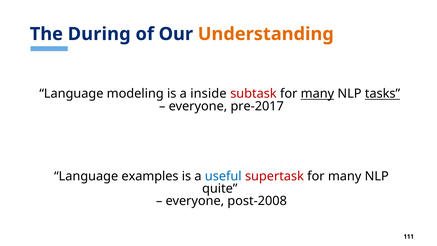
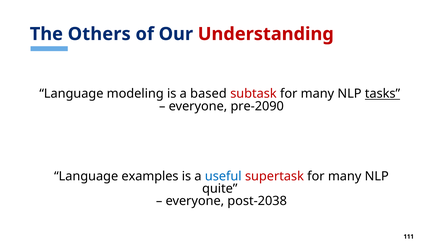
During: During -> Others
Understanding colour: orange -> red
inside: inside -> based
many at (317, 94) underline: present -> none
pre-2017: pre-2017 -> pre-2090
post-2008: post-2008 -> post-2038
